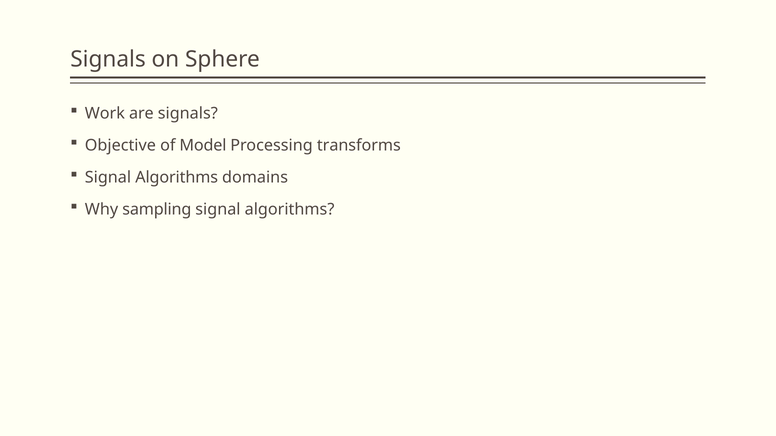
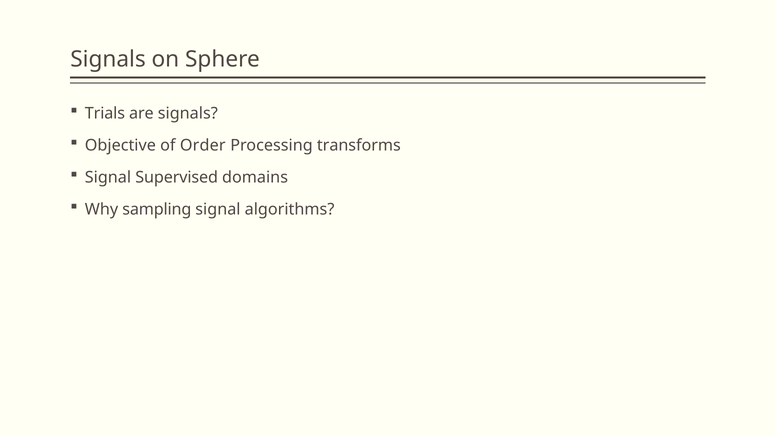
Work: Work -> Trials
Model: Model -> Order
Algorithms at (177, 177): Algorithms -> Supervised
